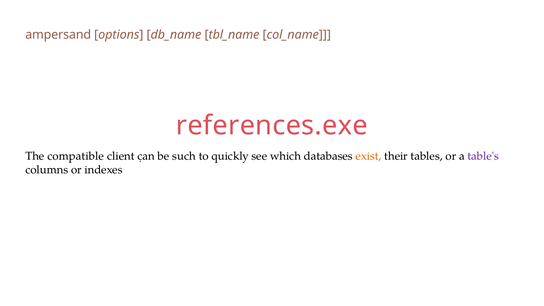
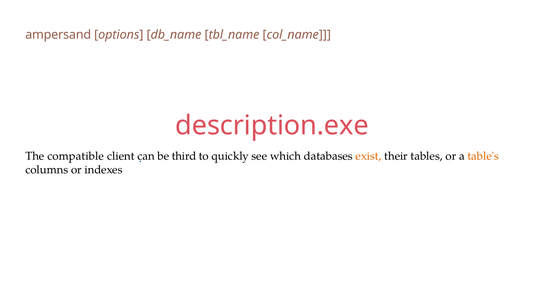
references.exe: references.exe -> description.exe
such: such -> third
table's colour: purple -> orange
